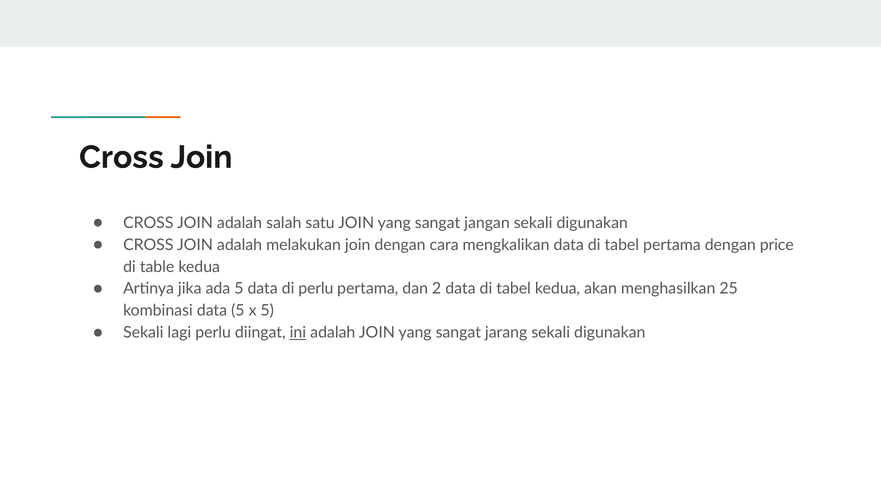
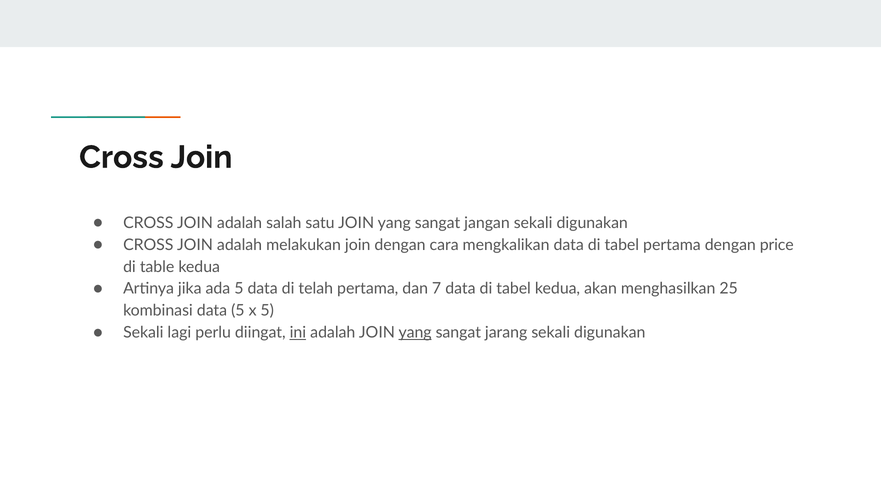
di perlu: perlu -> telah
2: 2 -> 7
yang at (415, 332) underline: none -> present
